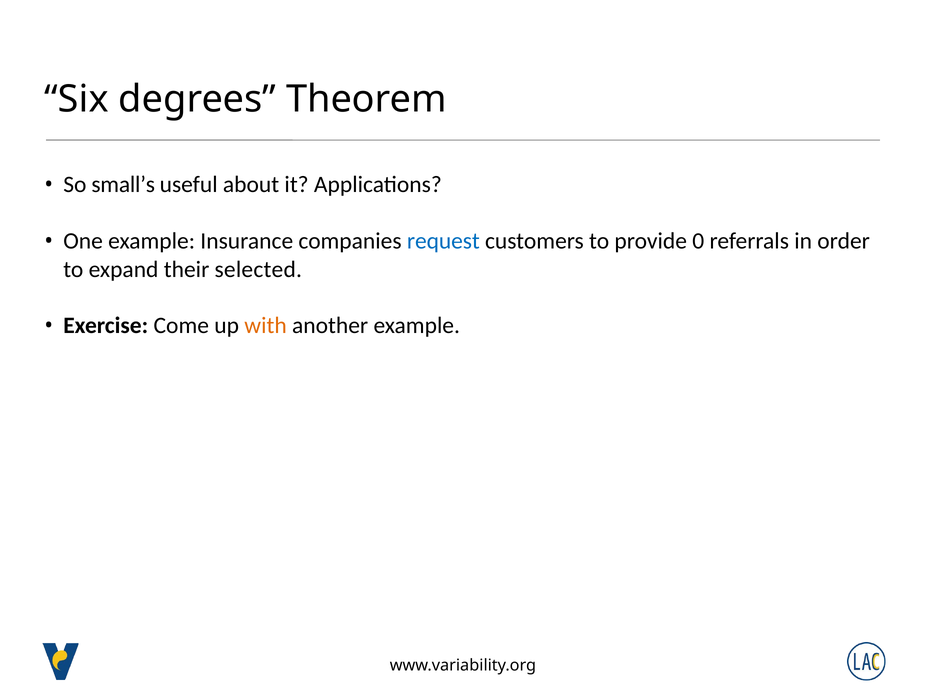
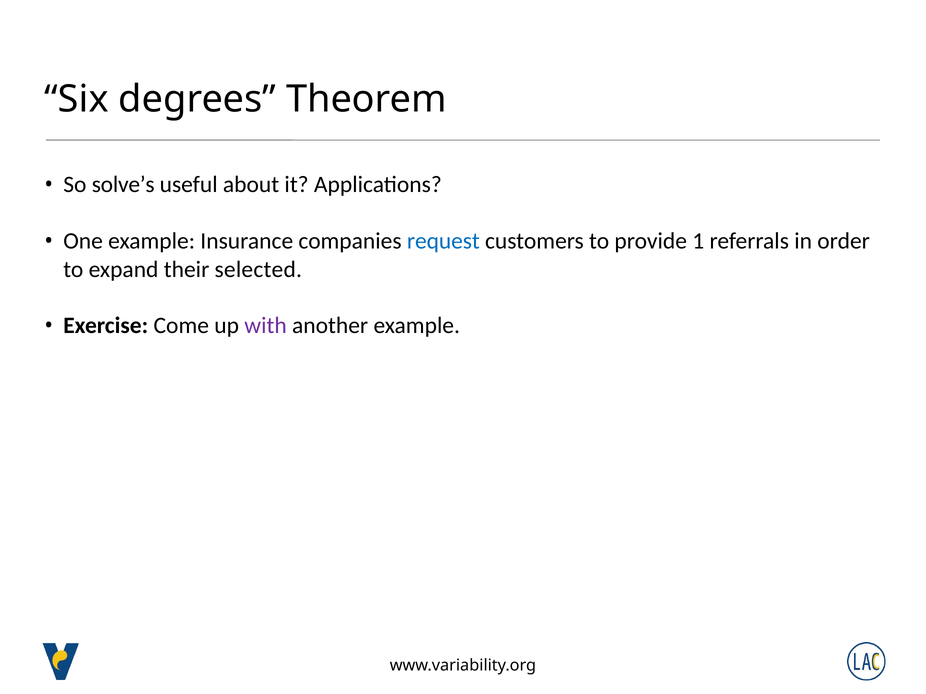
small’s: small’s -> solve’s
0: 0 -> 1
with colour: orange -> purple
